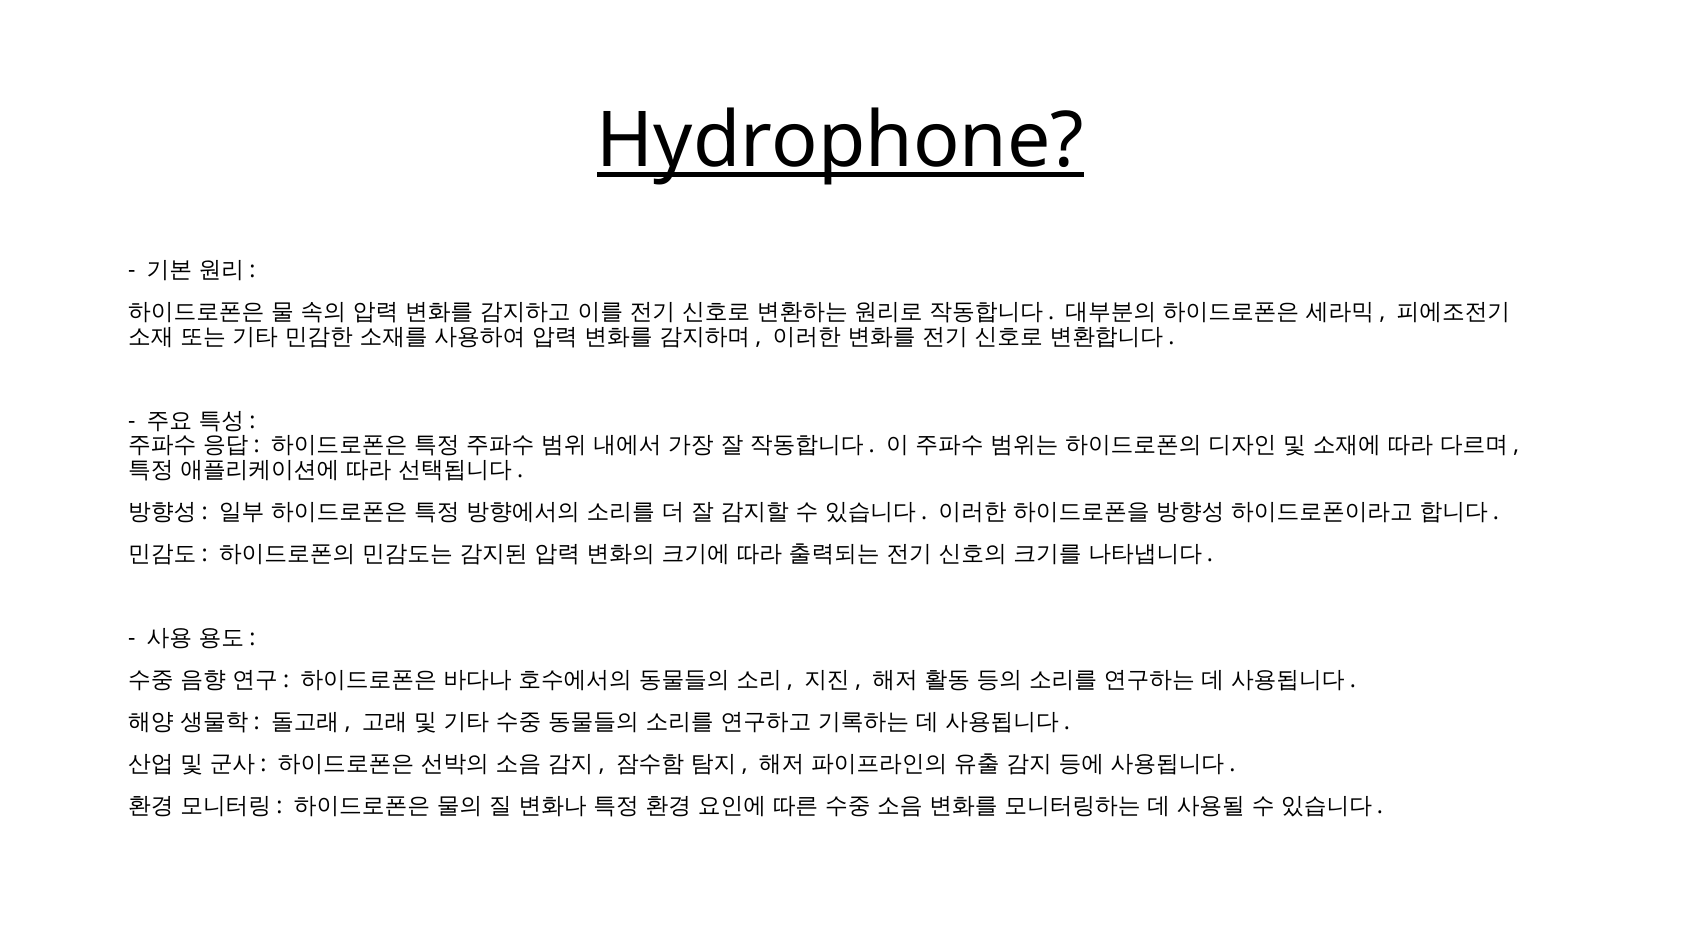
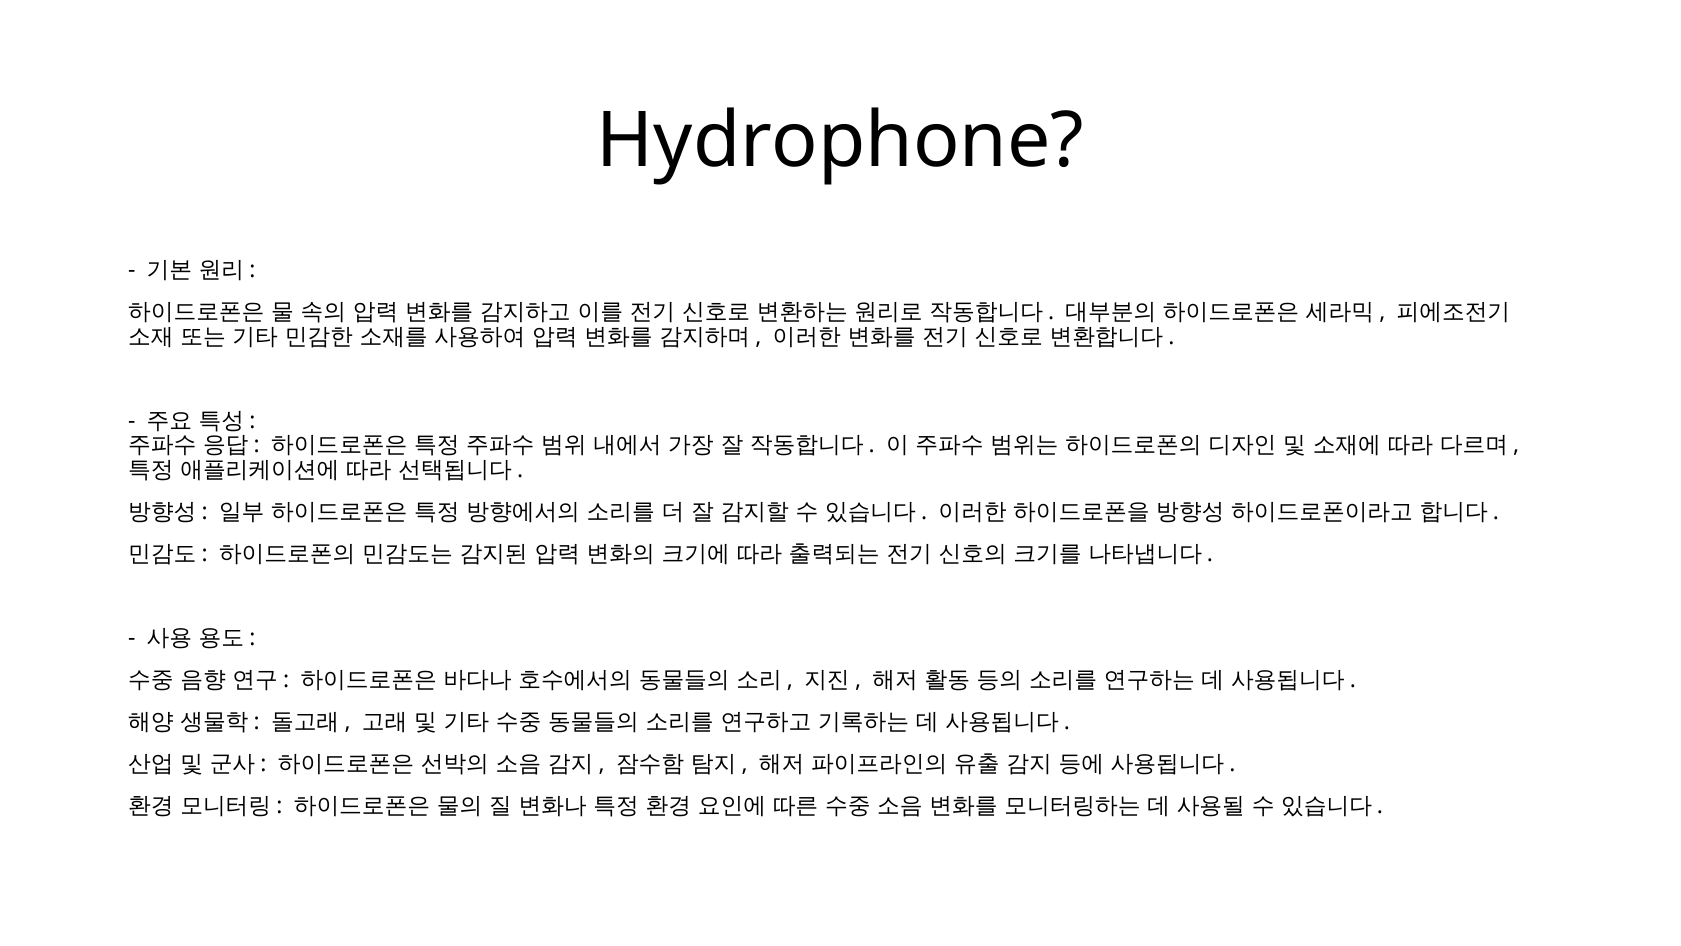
Hydrophone underline: present -> none
